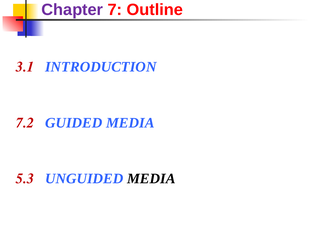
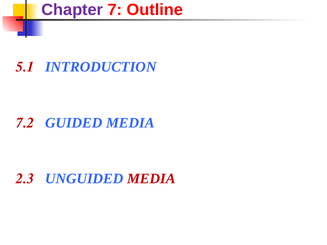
3.1: 3.1 -> 5.1
5.3: 5.3 -> 2.3
MEDIA at (151, 179) colour: black -> red
